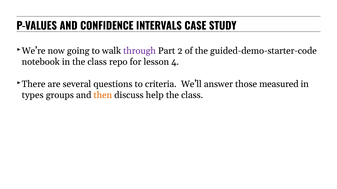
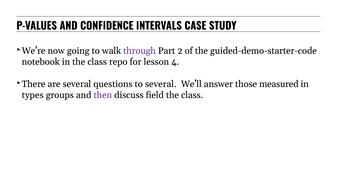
to criteria: criteria -> several
then colour: orange -> purple
help: help -> field
